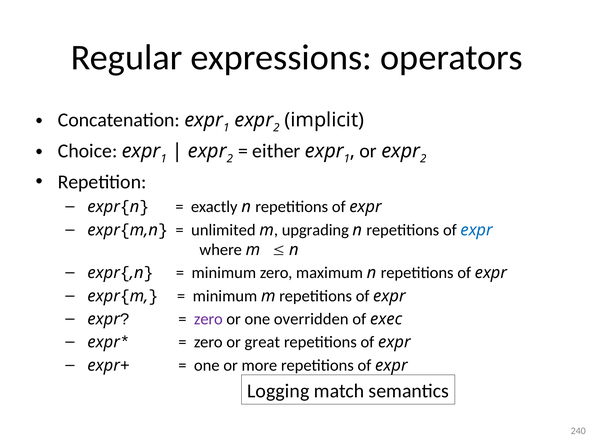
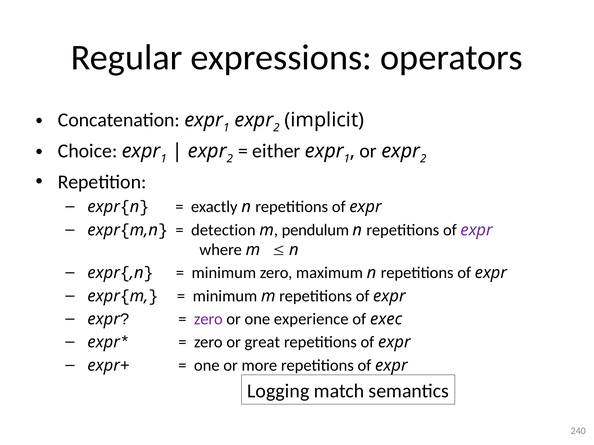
unlimited: unlimited -> detection
upgrading: upgrading -> pendulum
expr at (477, 230) colour: blue -> purple
overridden: overridden -> experience
